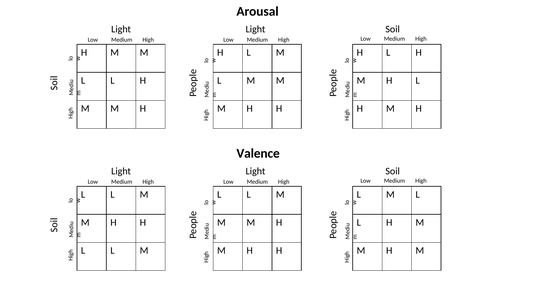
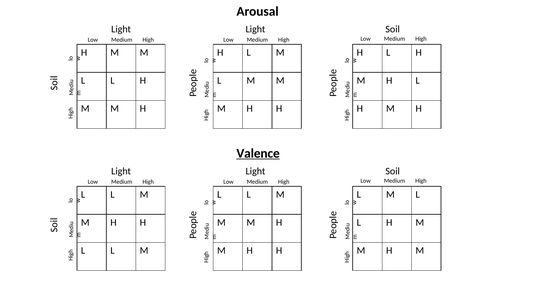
Valence underline: none -> present
